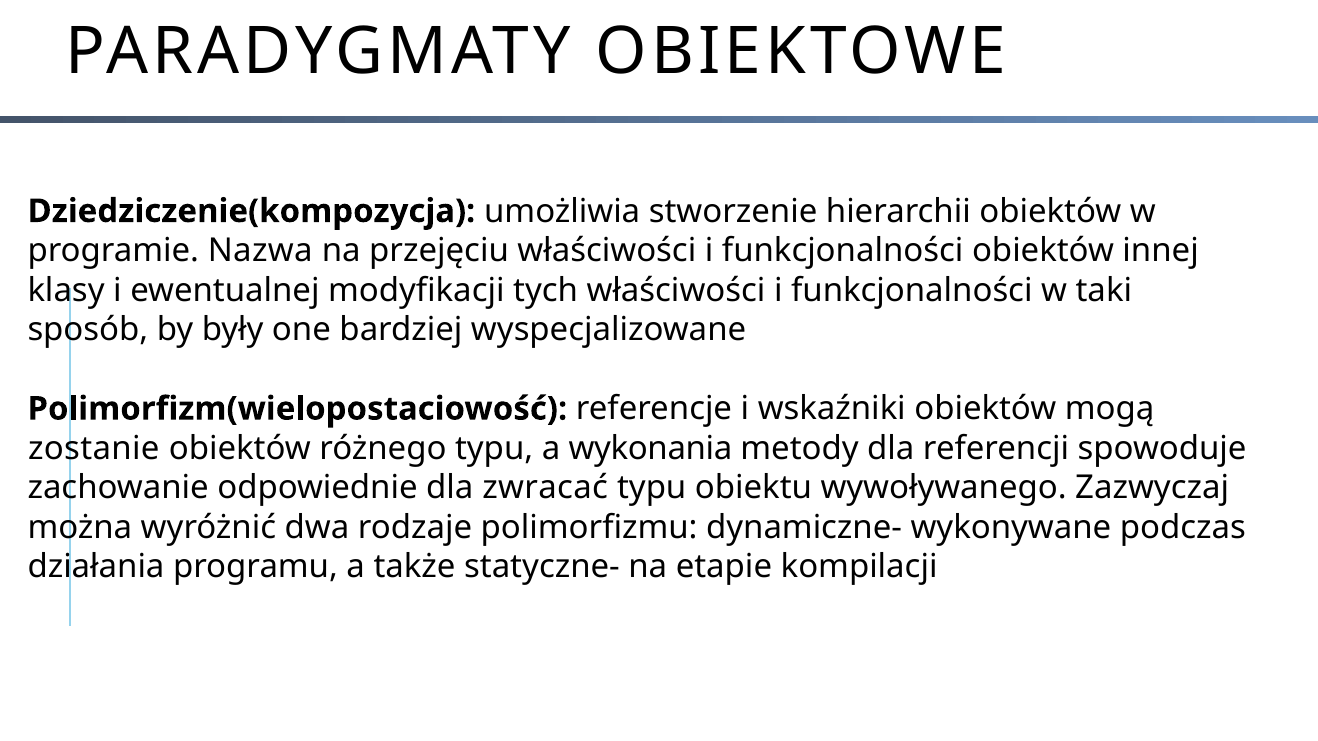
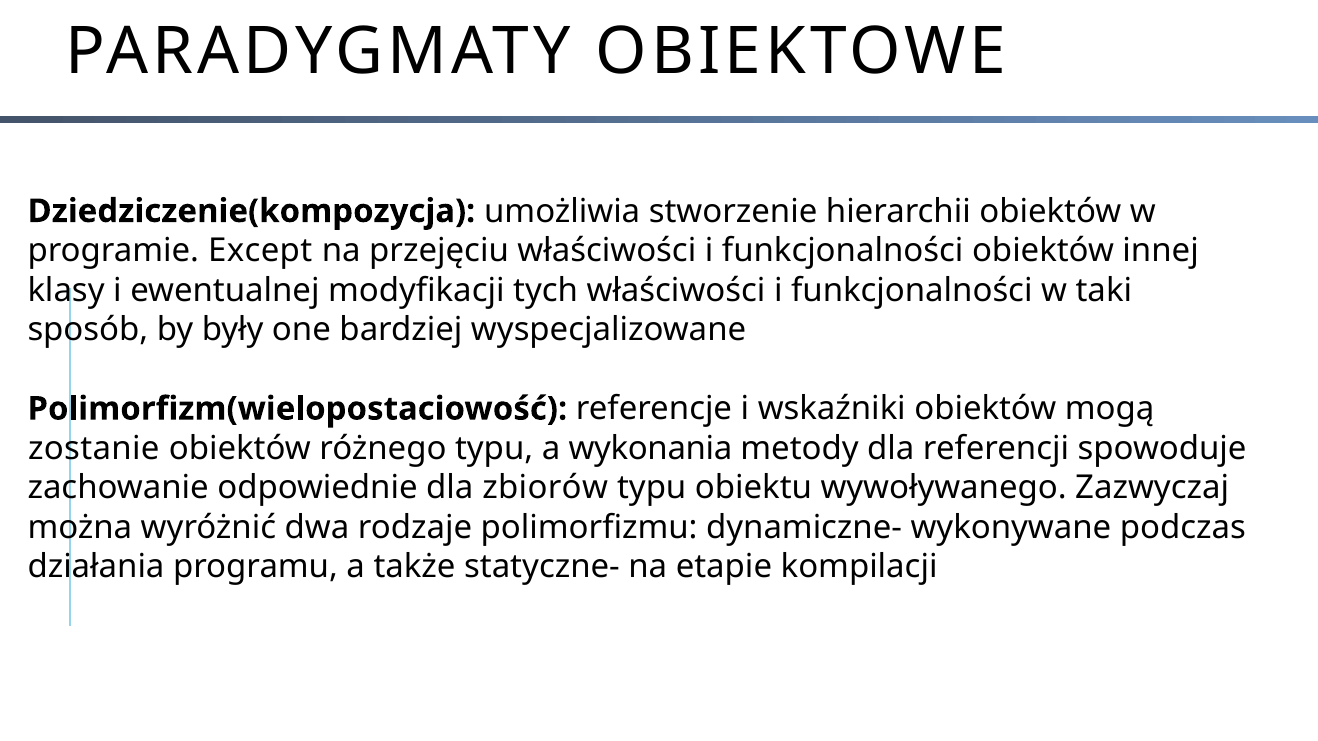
Nazwa: Nazwa -> Except
zwracać: zwracać -> zbiorów
